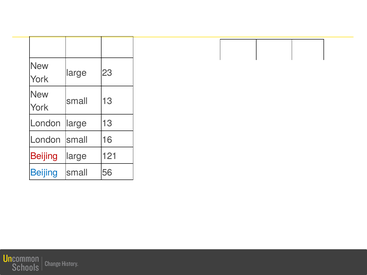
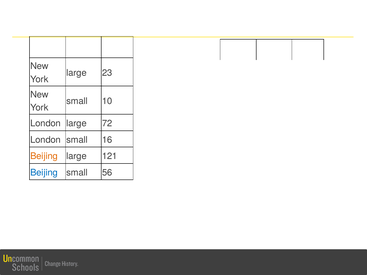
small 13: 13 -> 10
large 13: 13 -> 72
Beijing at (44, 156) colour: red -> orange
